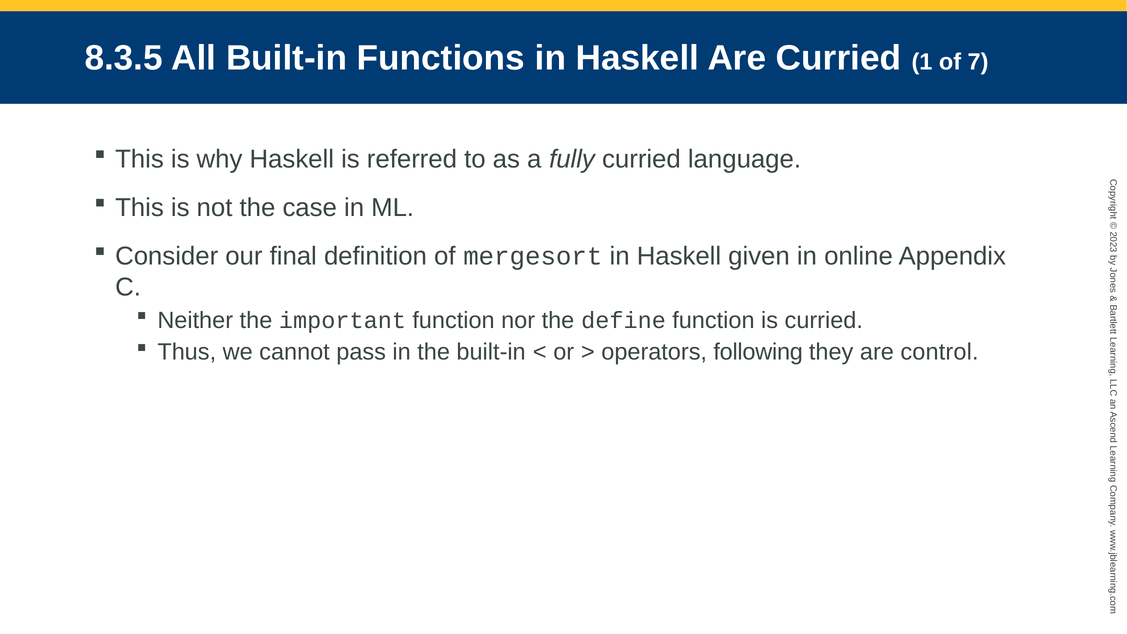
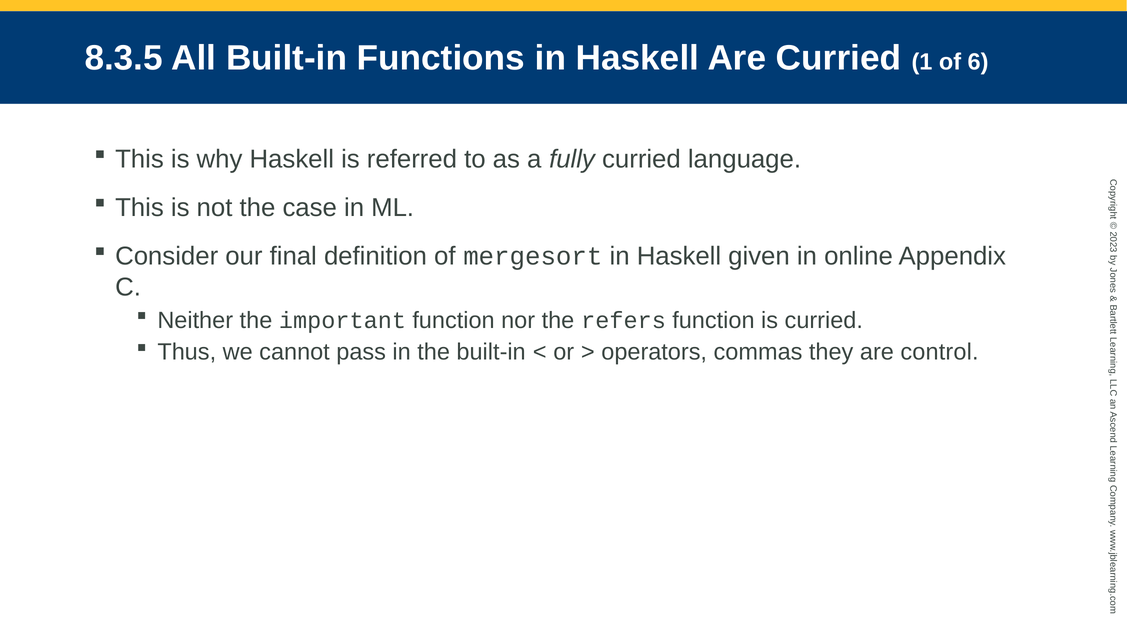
7: 7 -> 6
define: define -> refers
following: following -> commas
